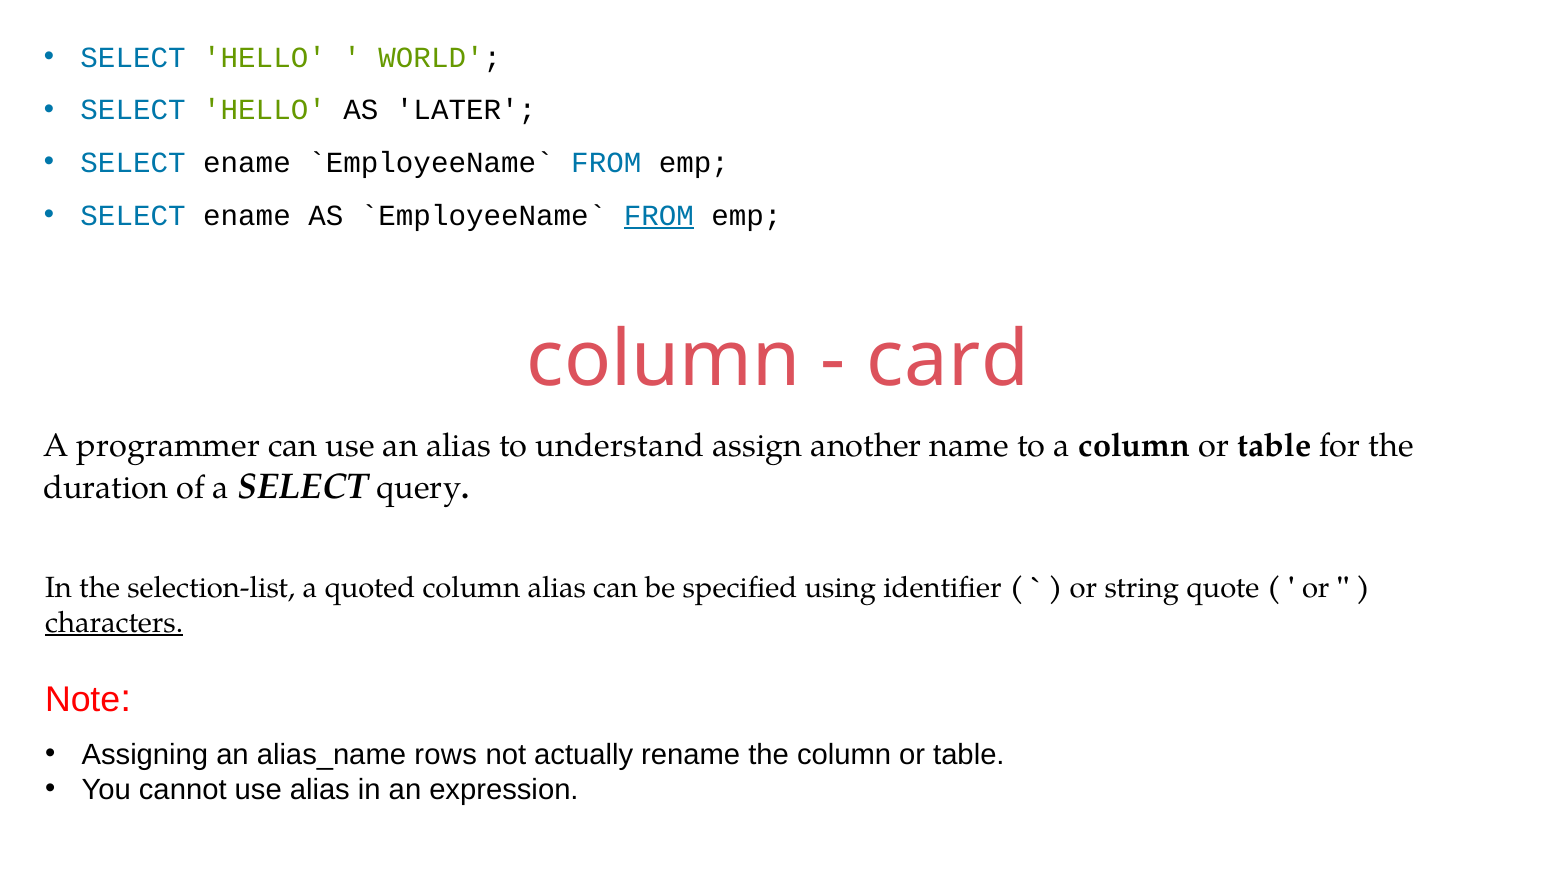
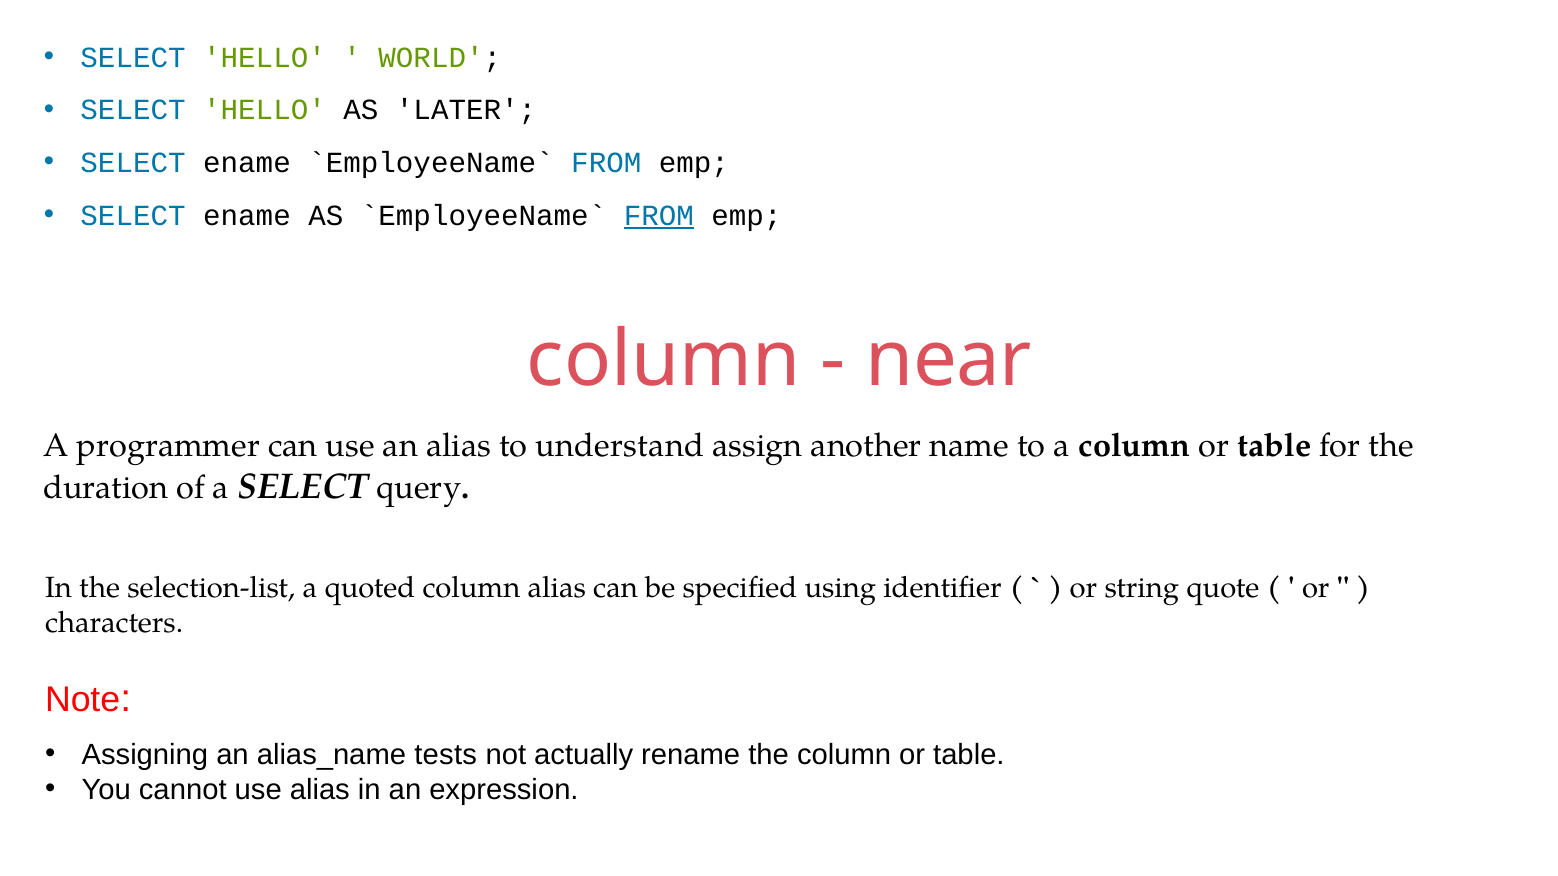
card: card -> near
characters underline: present -> none
rows: rows -> tests
